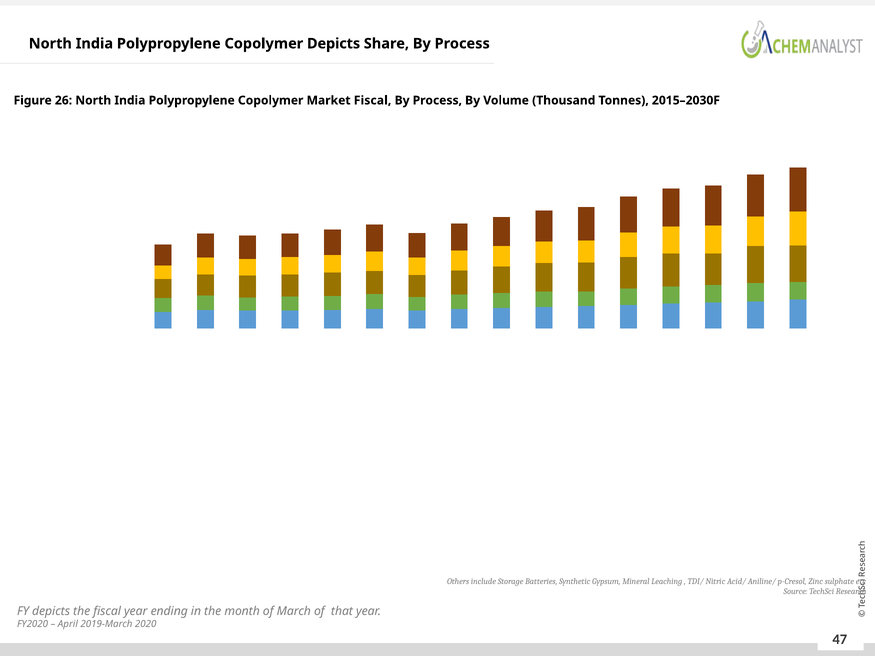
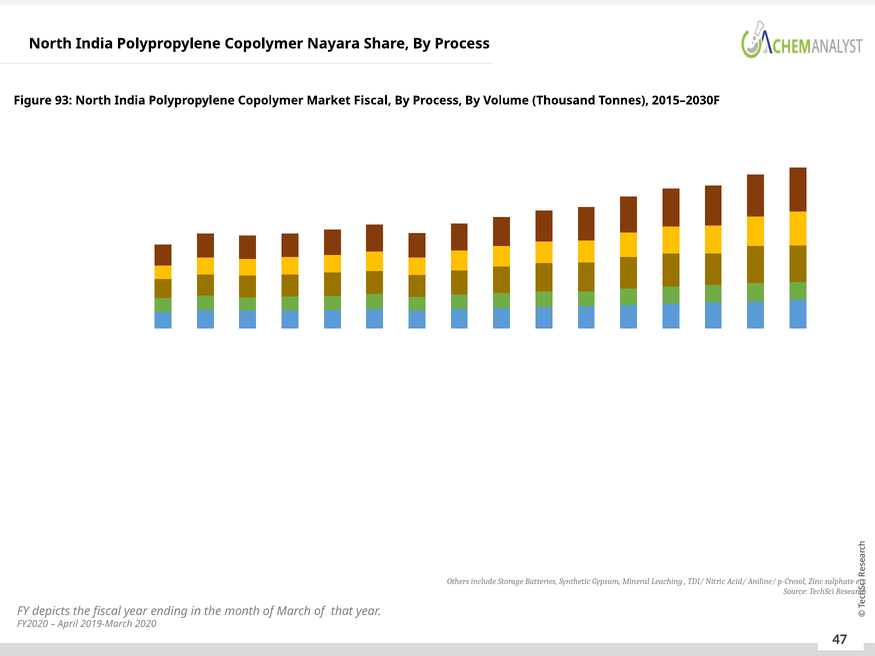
Copolymer Depicts: Depicts -> Nayara
26: 26 -> 93
